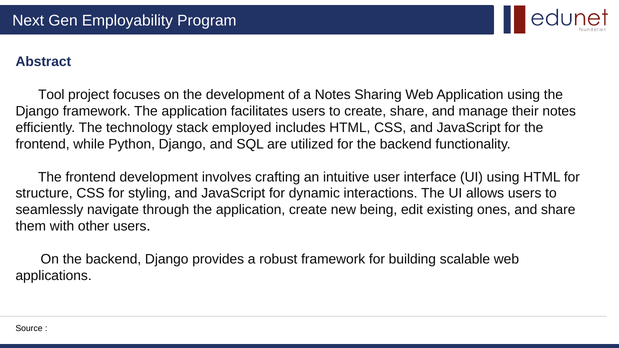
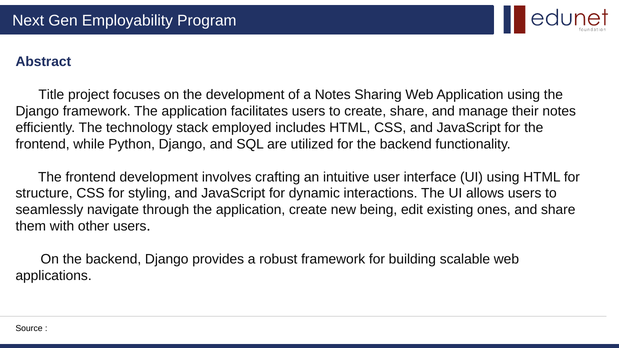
Tool: Tool -> Title
